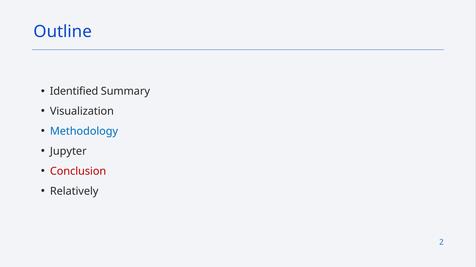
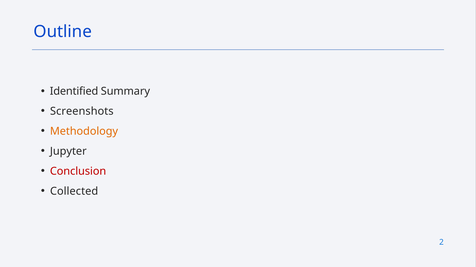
Visualization: Visualization -> Screenshots
Methodology colour: blue -> orange
Relatively: Relatively -> Collected
